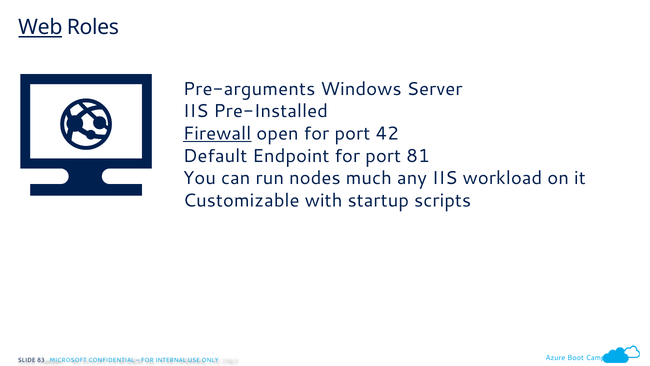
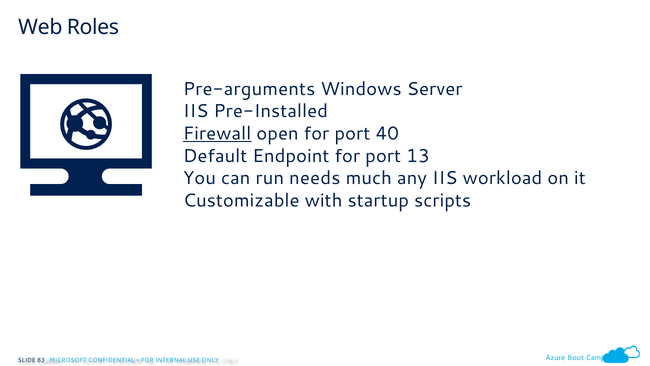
Web underline: present -> none
42: 42 -> 40
81: 81 -> 13
nodes: nodes -> needs
